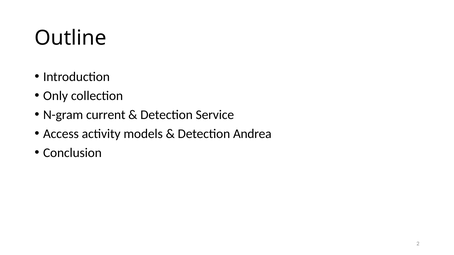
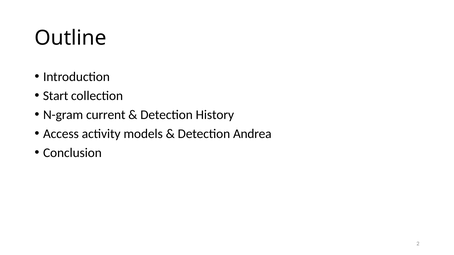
Only: Only -> Start
Service: Service -> History
